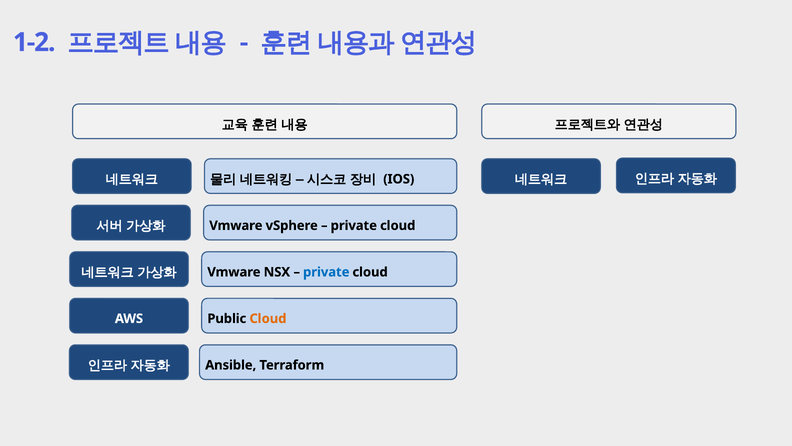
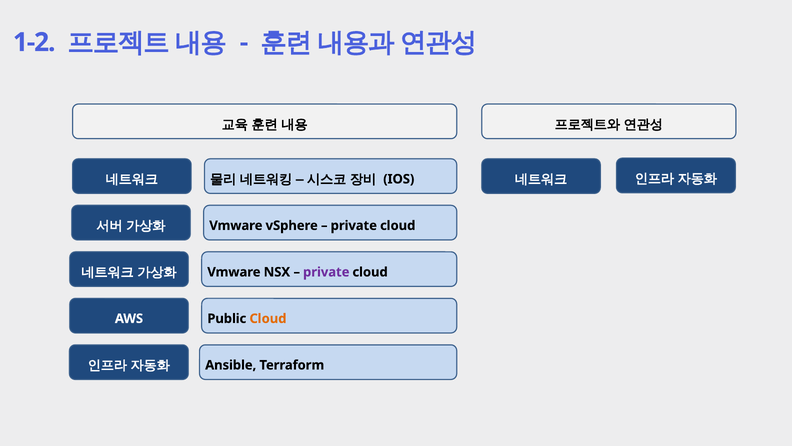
private at (326, 272) colour: blue -> purple
